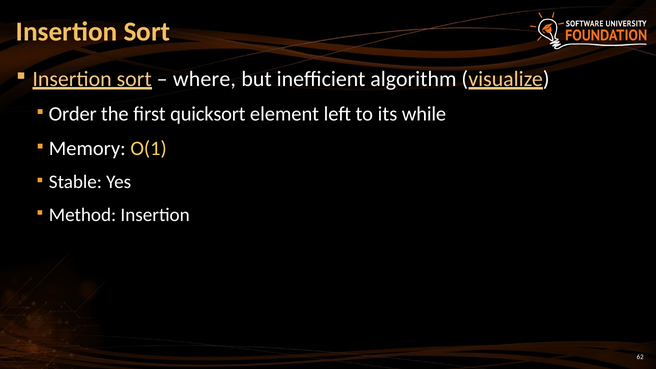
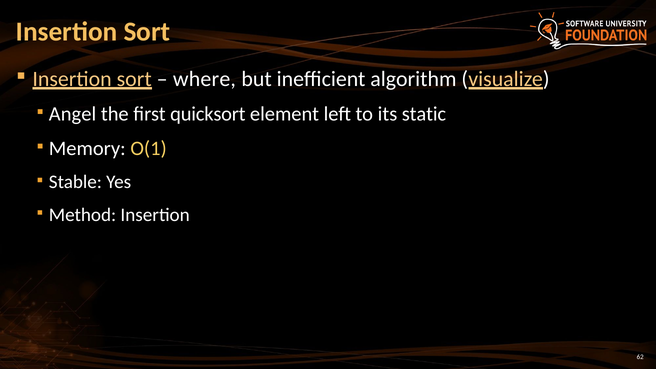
Order: Order -> Angel
while: while -> static
